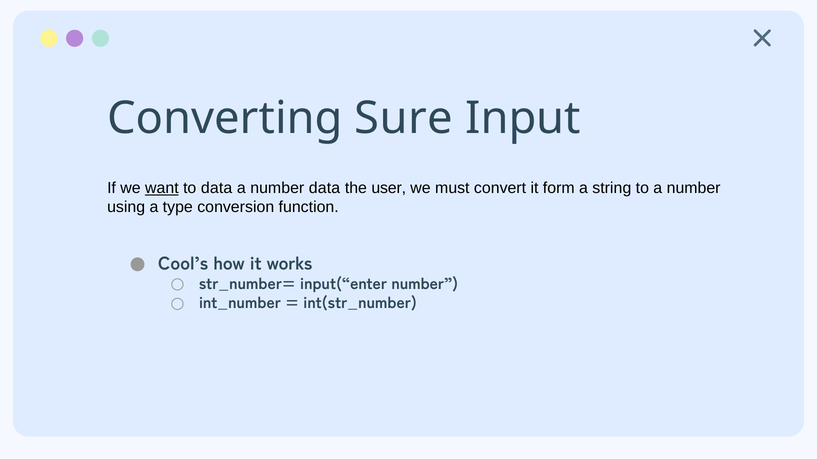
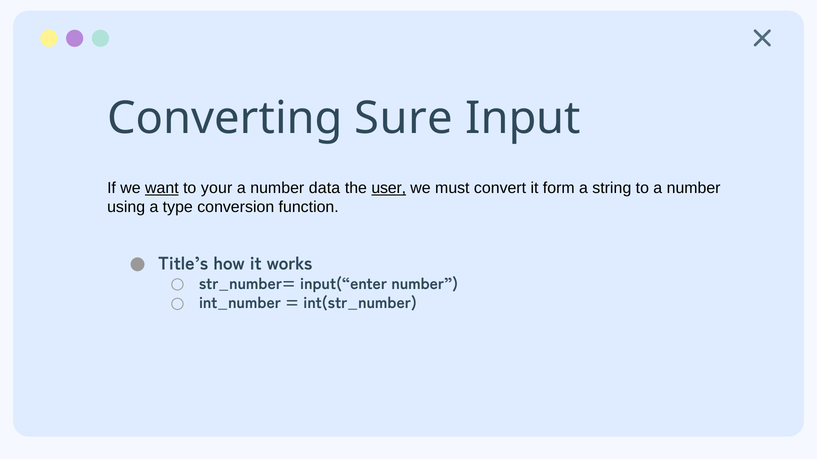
to data: data -> your
user underline: none -> present
Cool’s: Cool’s -> Title’s
